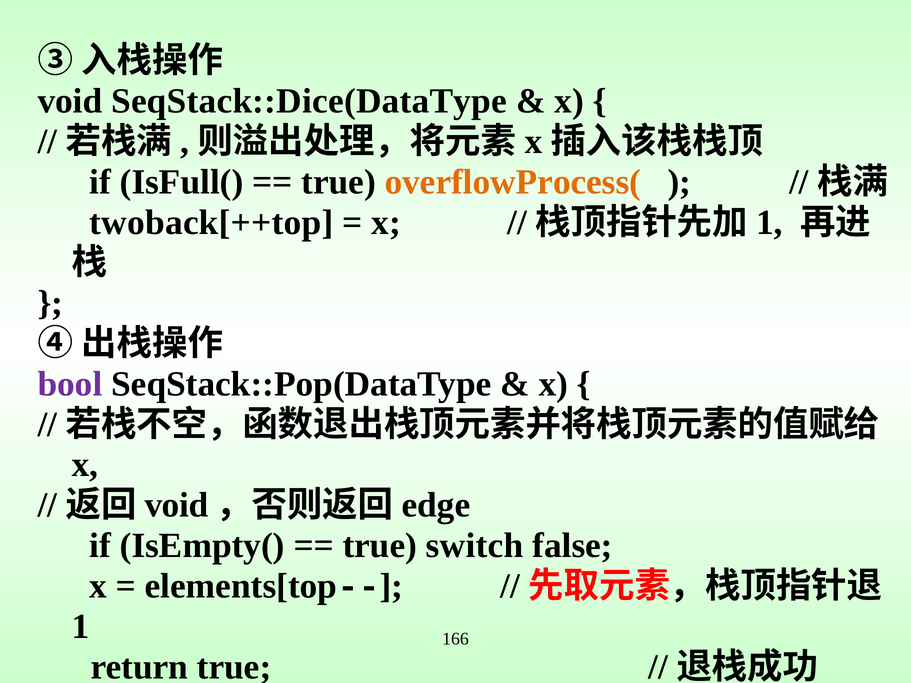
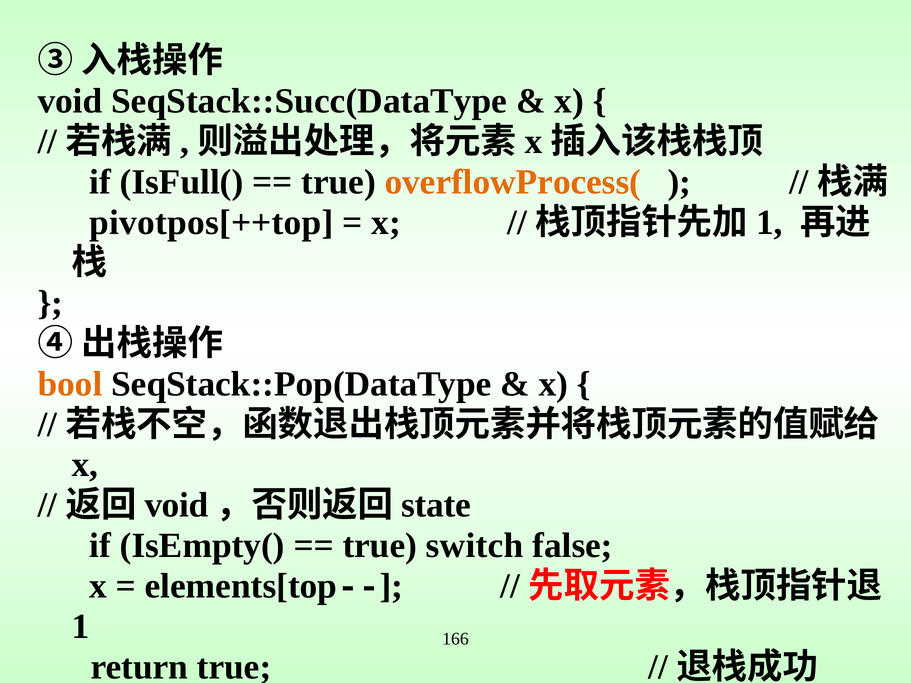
SeqStack::Dice(DataType: SeqStack::Dice(DataType -> SeqStack::Succ(DataType
twoback[++top: twoback[++top -> pivotpos[++top
bool colour: purple -> orange
edge: edge -> state
